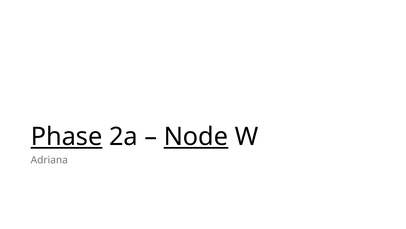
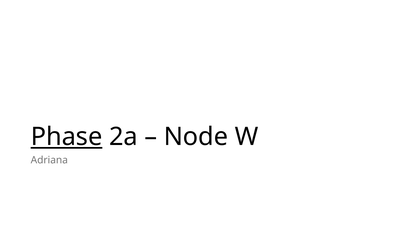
Node underline: present -> none
